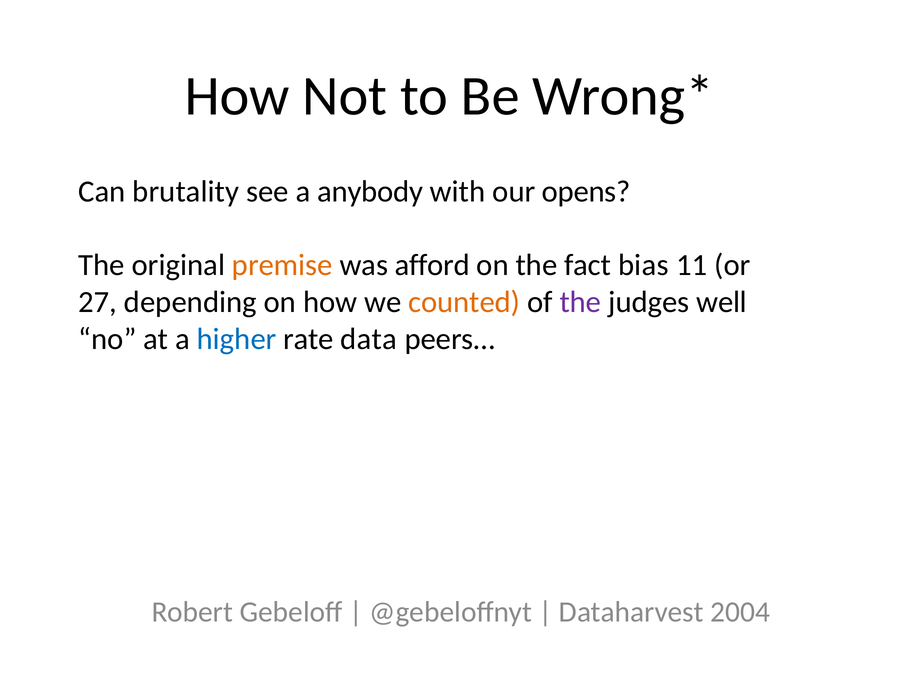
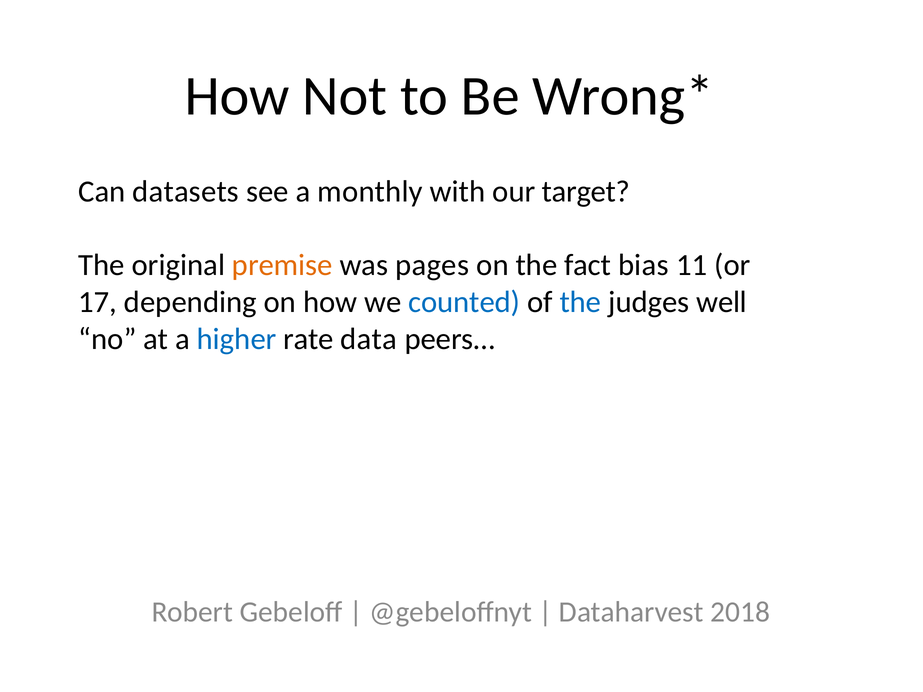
brutality: brutality -> datasets
anybody: anybody -> monthly
opens: opens -> target
afford: afford -> pages
27: 27 -> 17
counted colour: orange -> blue
the at (580, 302) colour: purple -> blue
2004: 2004 -> 2018
